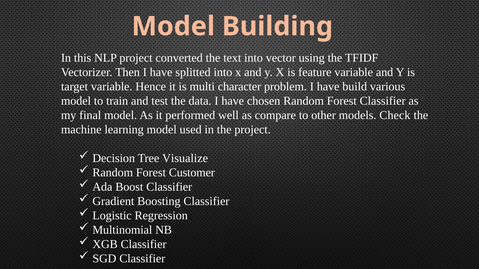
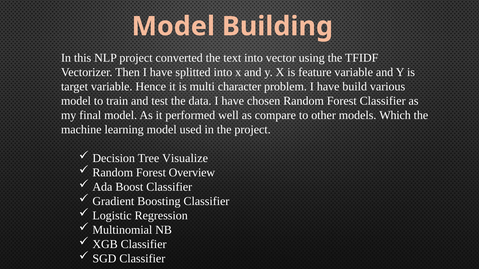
Check: Check -> Which
Customer: Customer -> Overview
